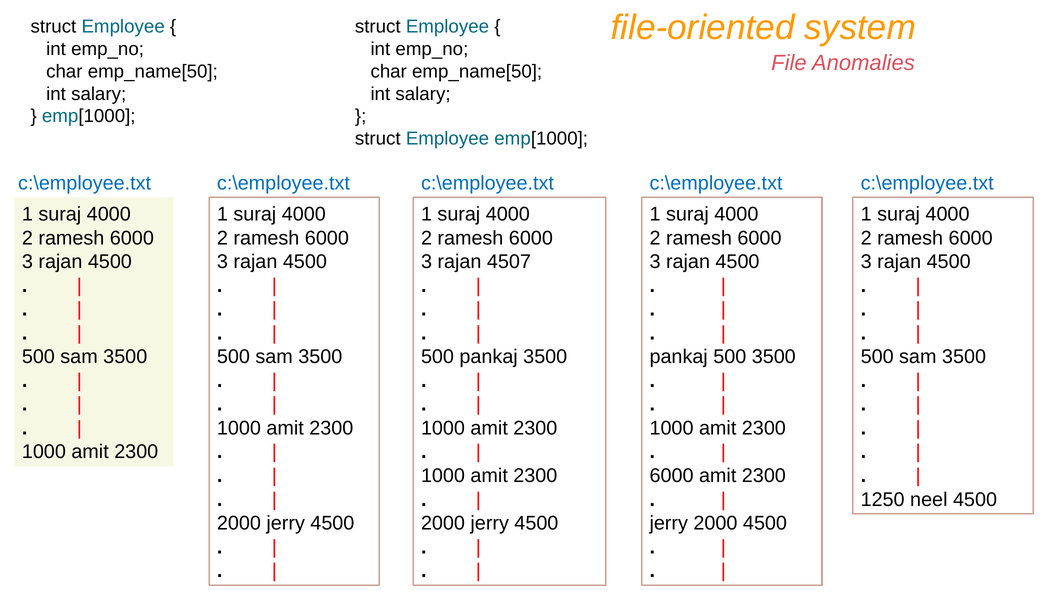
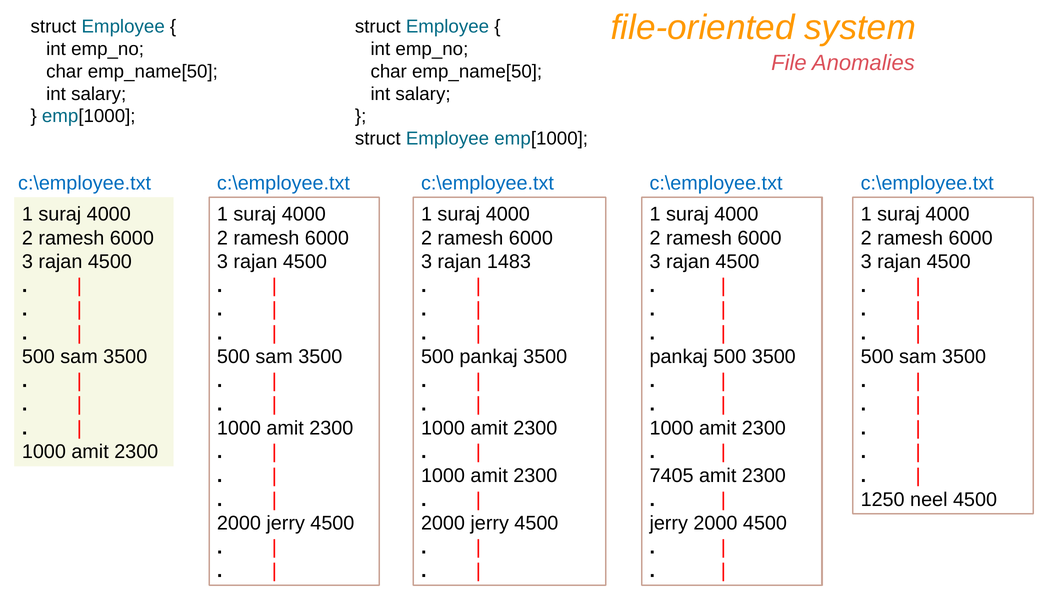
4507: 4507 -> 1483
6000 at (672, 476): 6000 -> 7405
